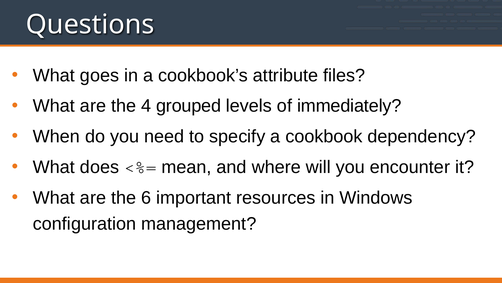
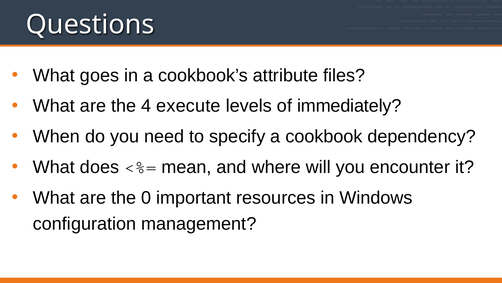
grouped: grouped -> execute
6: 6 -> 0
